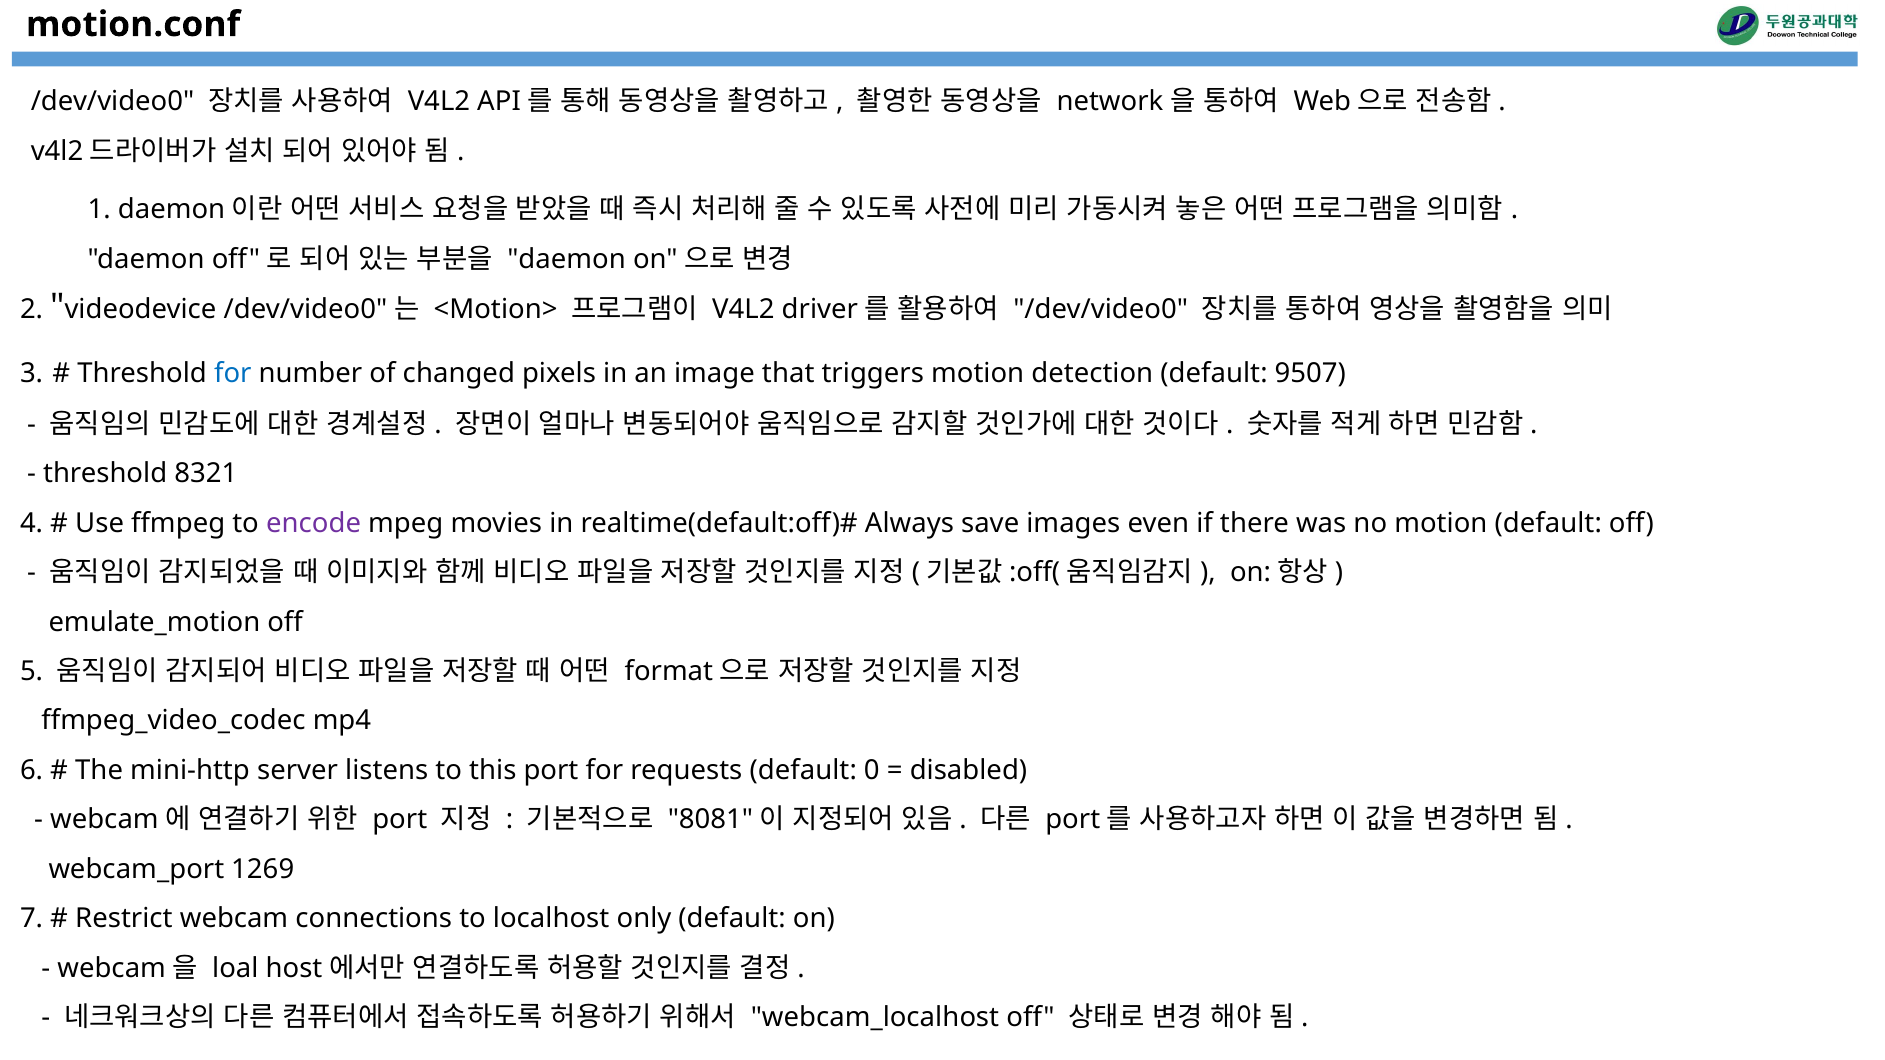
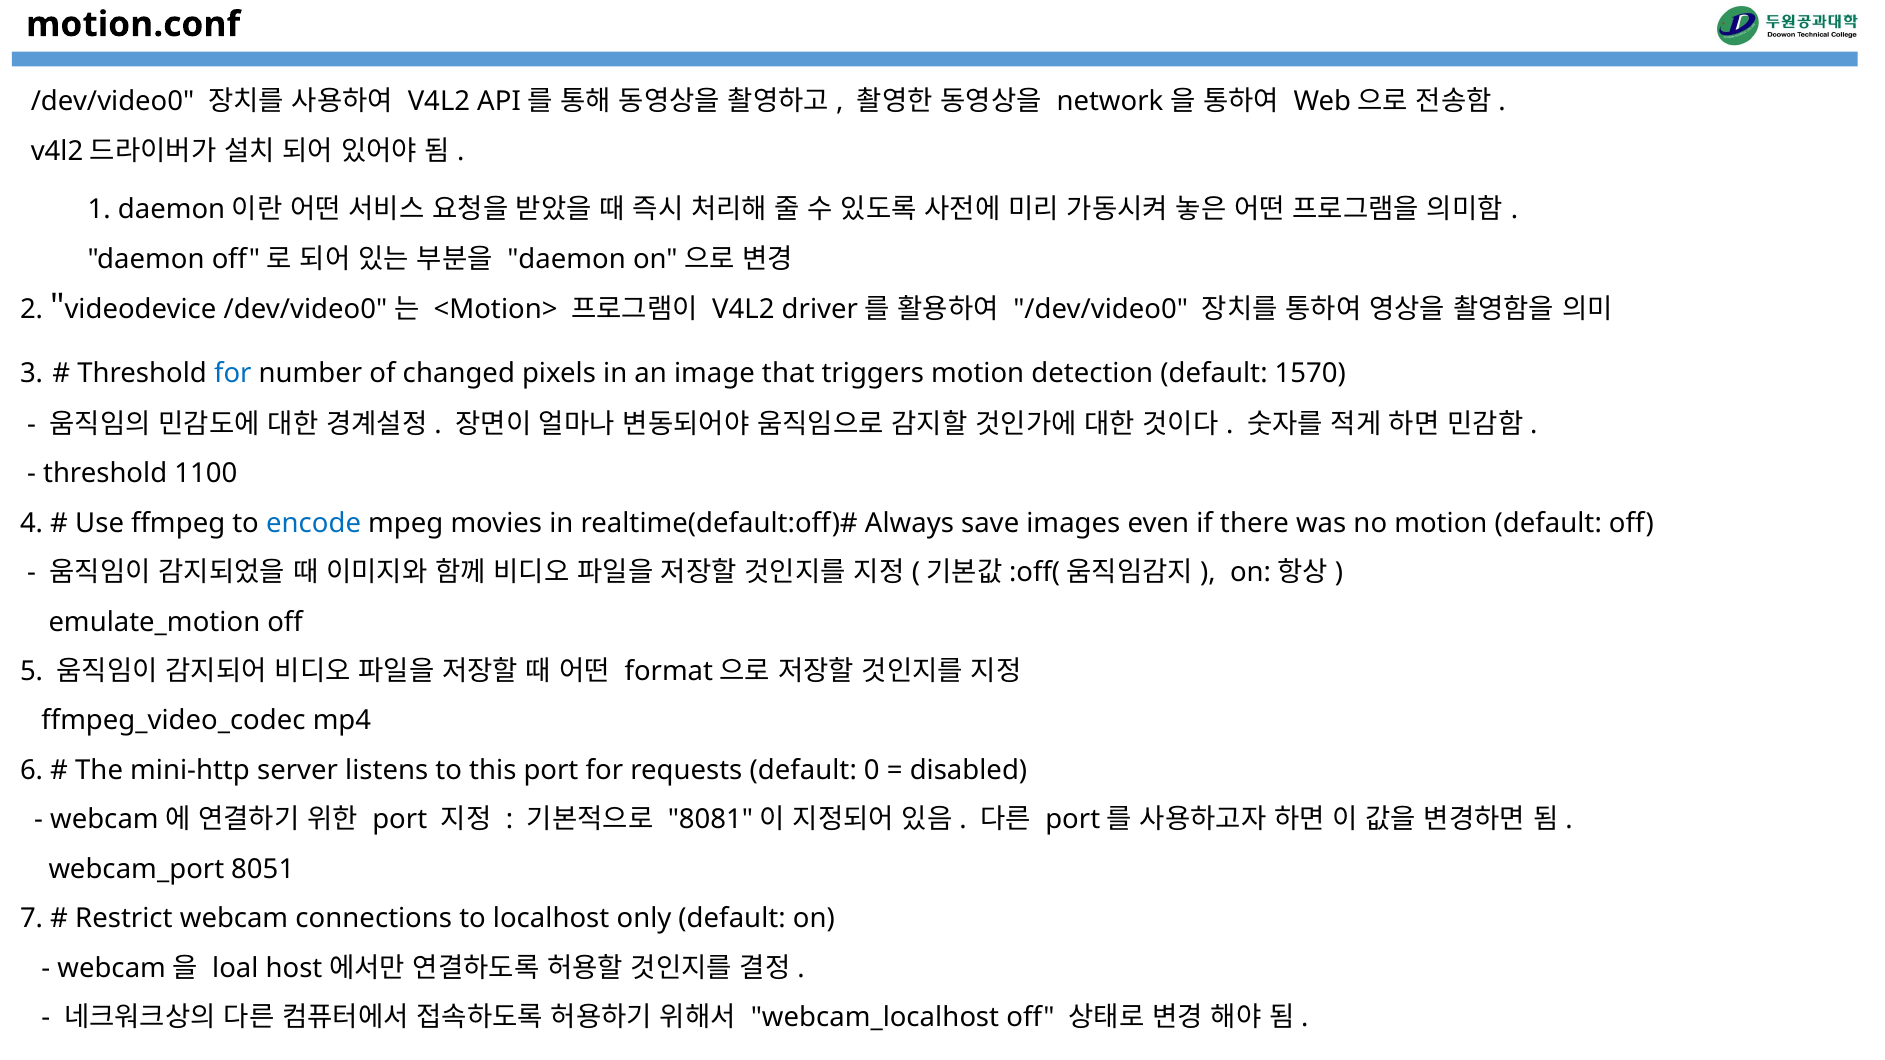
9507: 9507 -> 1570
8321: 8321 -> 1100
encode colour: purple -> blue
1269: 1269 -> 8051
